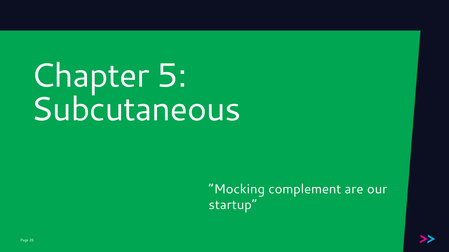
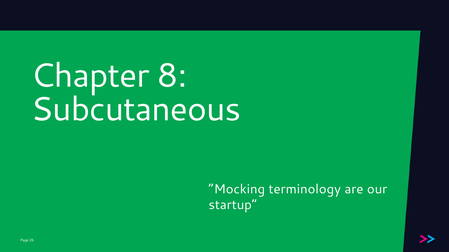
5: 5 -> 8
complement: complement -> terminology
